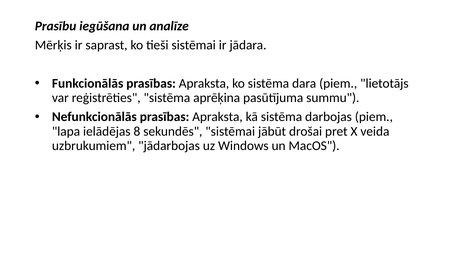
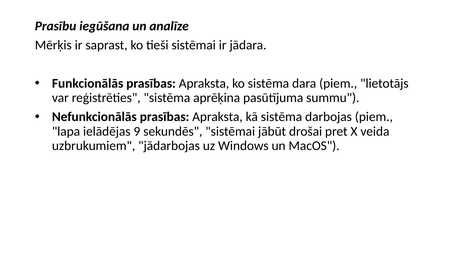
8: 8 -> 9
